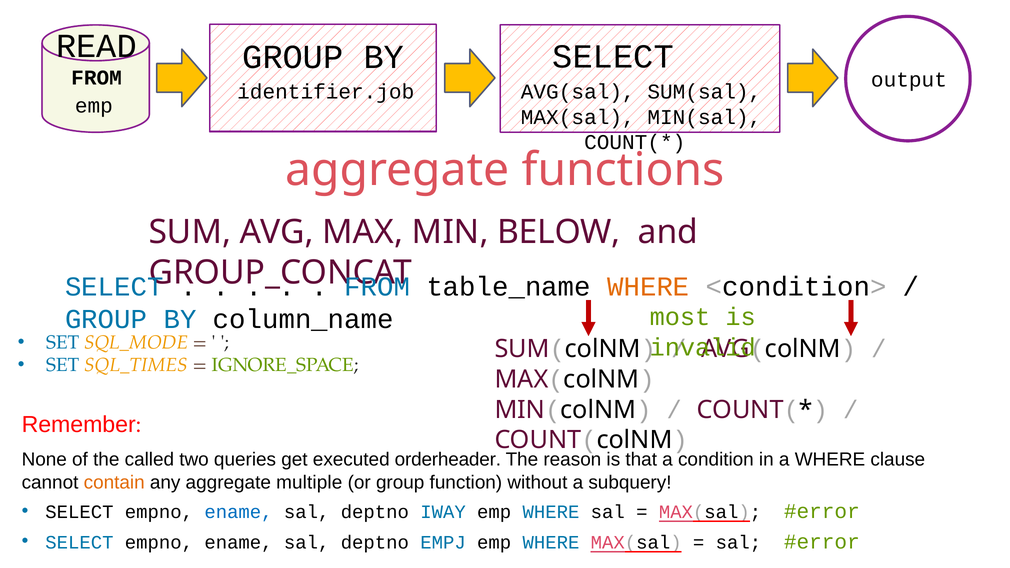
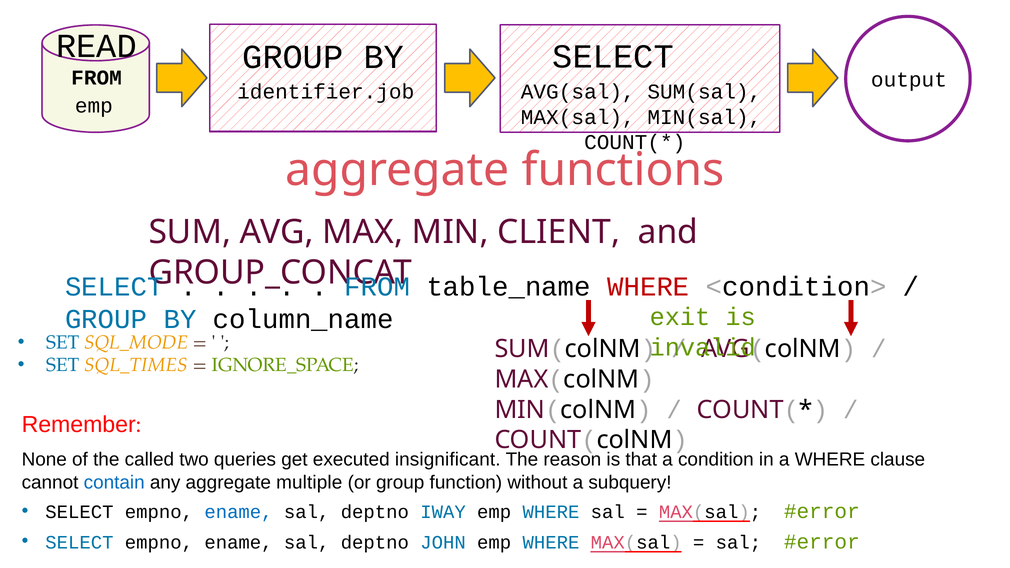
BELOW: BELOW -> CLIENT
WHERE at (648, 287) colour: orange -> red
most: most -> exit
orderheader: orderheader -> insignificant
contain colour: orange -> blue
EMPJ: EMPJ -> JOHN
